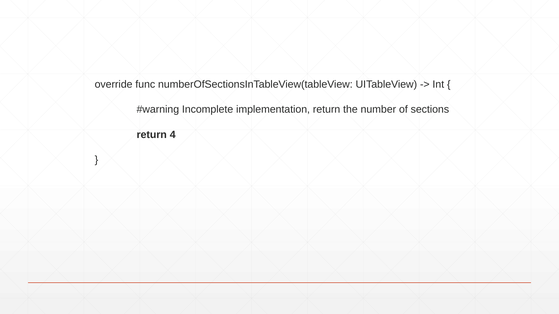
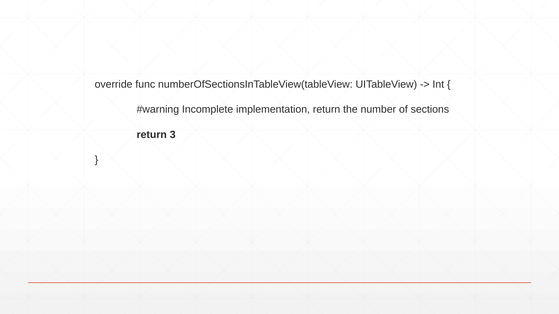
4: 4 -> 3
